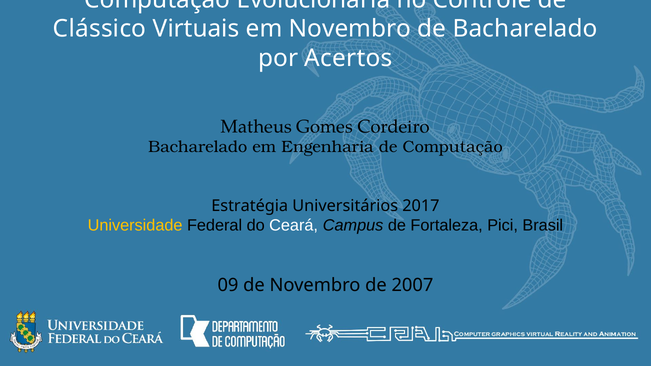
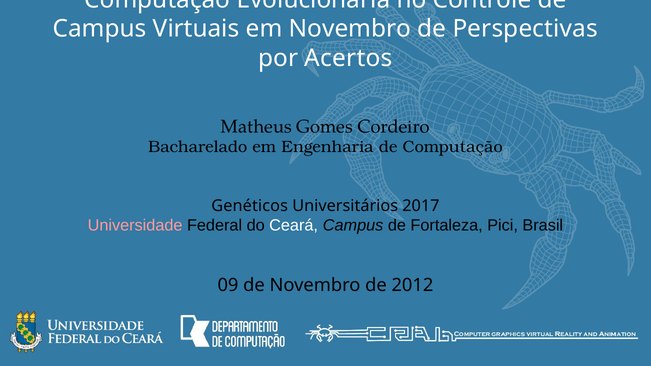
Clássico at (100, 29): Clássico -> Campus
de Bacharelado: Bacharelado -> Perspectivas
Estratégia: Estratégia -> Genéticos
Universidade colour: yellow -> pink
2007: 2007 -> 2012
